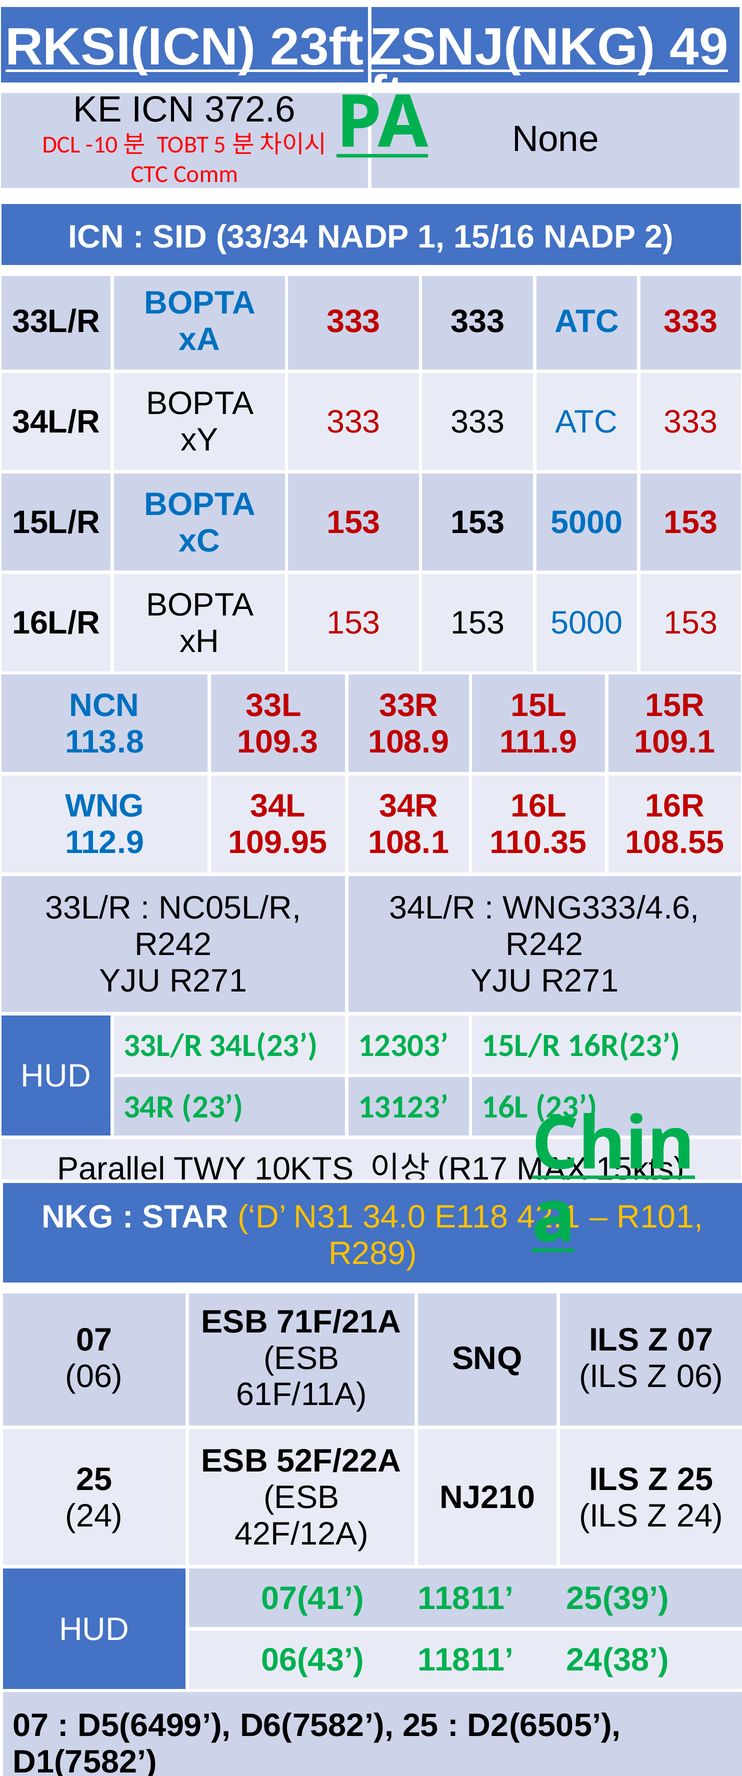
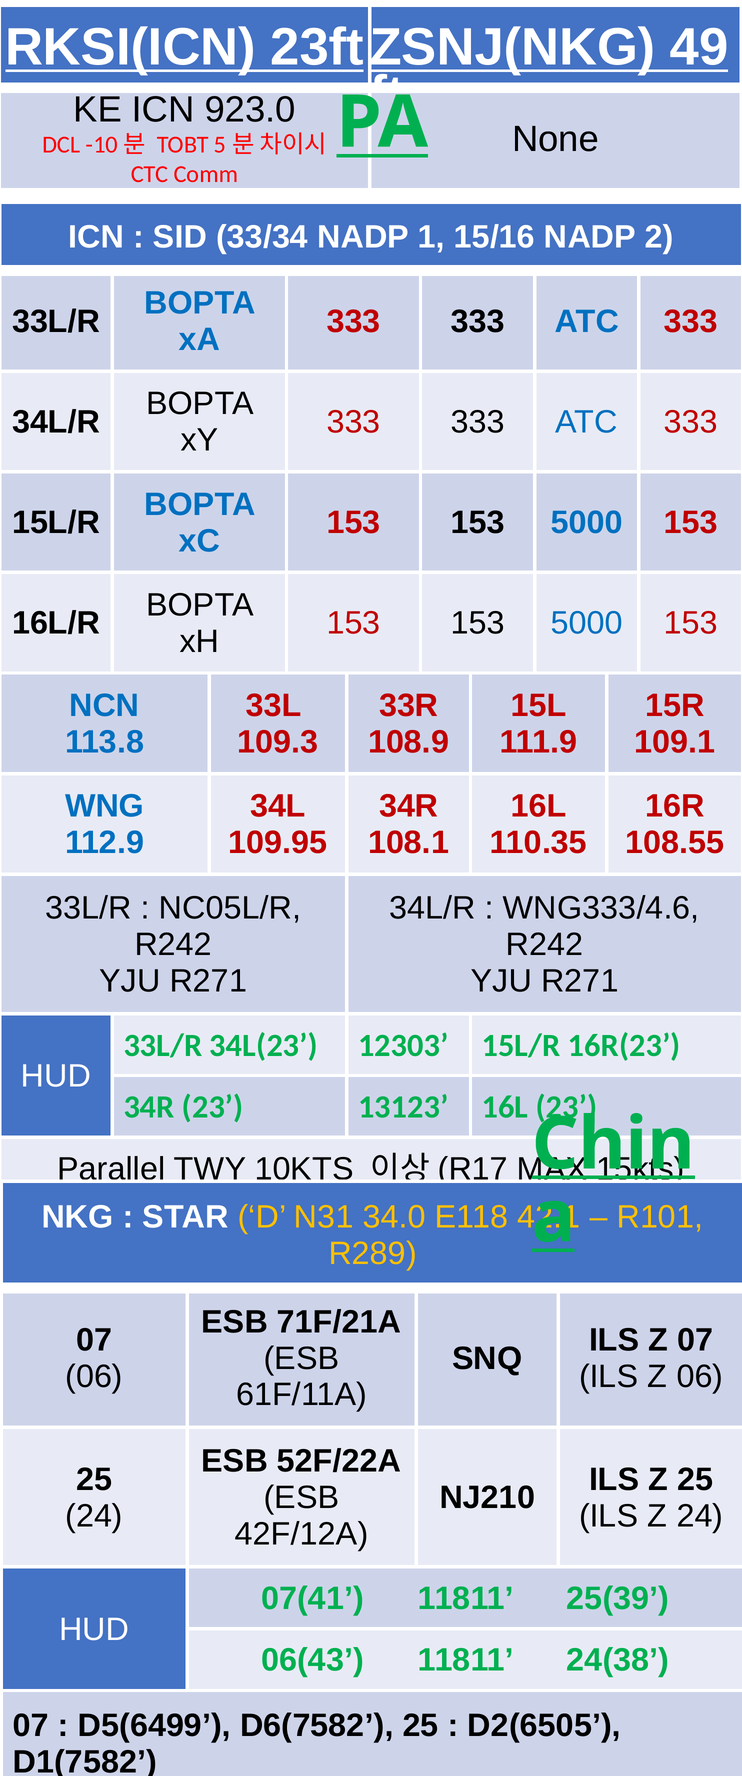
372.6: 372.6 -> 923.0
